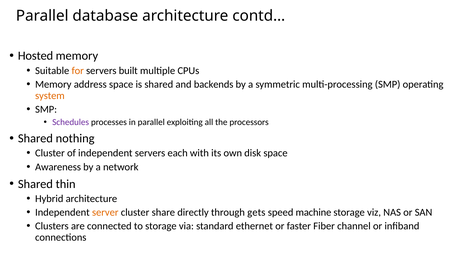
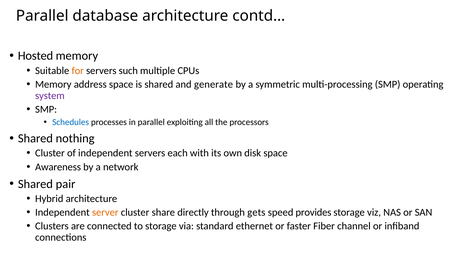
built: built -> such
backends: backends -> generate
system colour: orange -> purple
Schedules colour: purple -> blue
thin: thin -> pair
machine: machine -> provides
